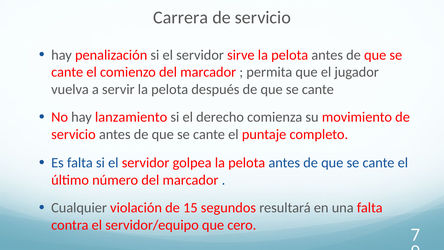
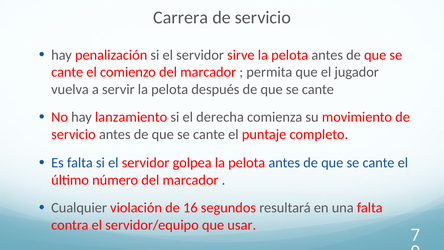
derecho: derecho -> derecha
15: 15 -> 16
cero: cero -> usar
